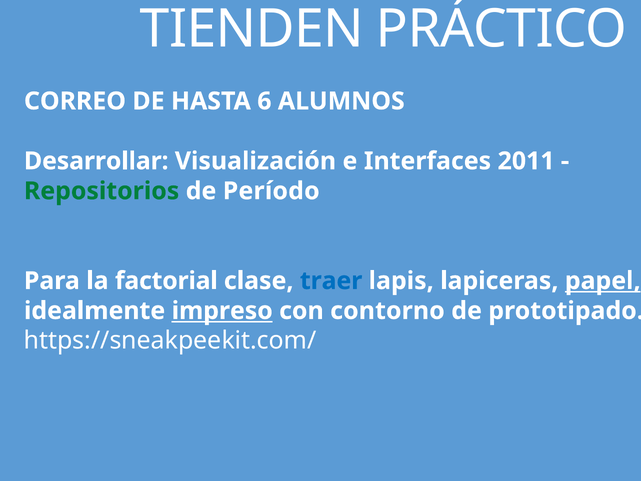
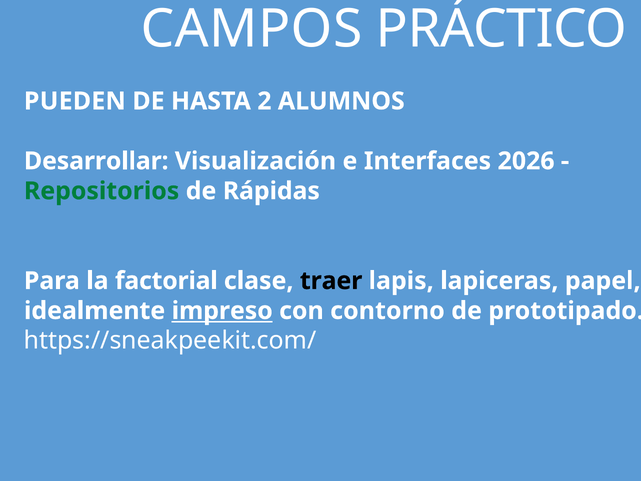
TIENDEN: TIENDEN -> CAMPOS
CORREO: CORREO -> PUEDEN
6: 6 -> 2
2011: 2011 -> 2026
Período: Período -> Rápidas
traer colour: blue -> black
papel underline: present -> none
